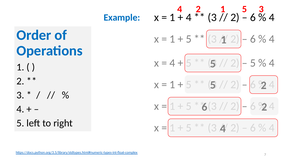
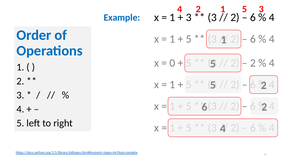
4 at (189, 17): 4 -> 3
4 at (172, 63): 4 -> 0
5 at (253, 63): 5 -> 2
